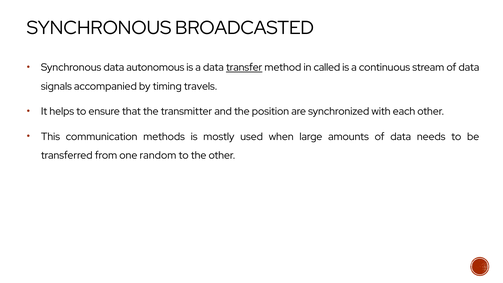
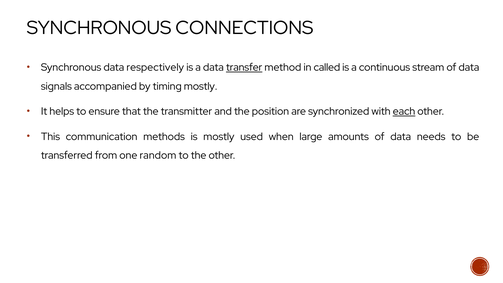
BROADCASTED: BROADCASTED -> CONNECTIONS
autonomous: autonomous -> respectively
timing travels: travels -> mostly
each underline: none -> present
